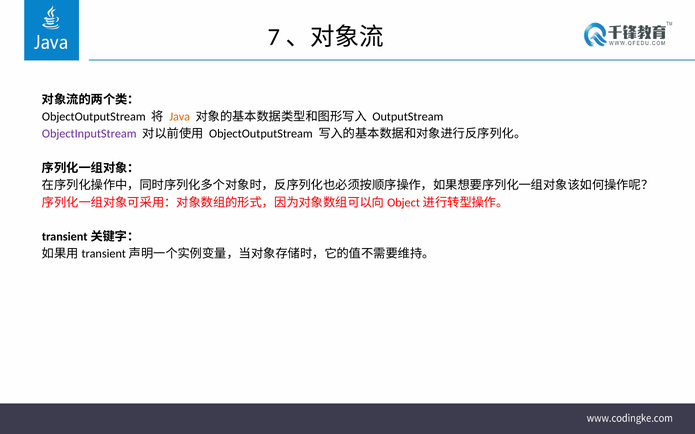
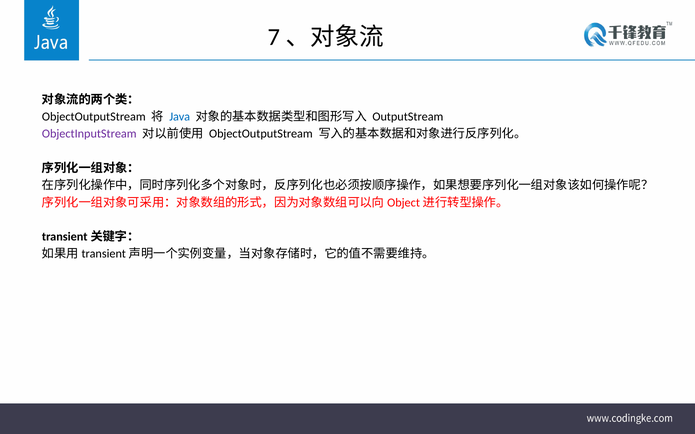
Java colour: orange -> blue
